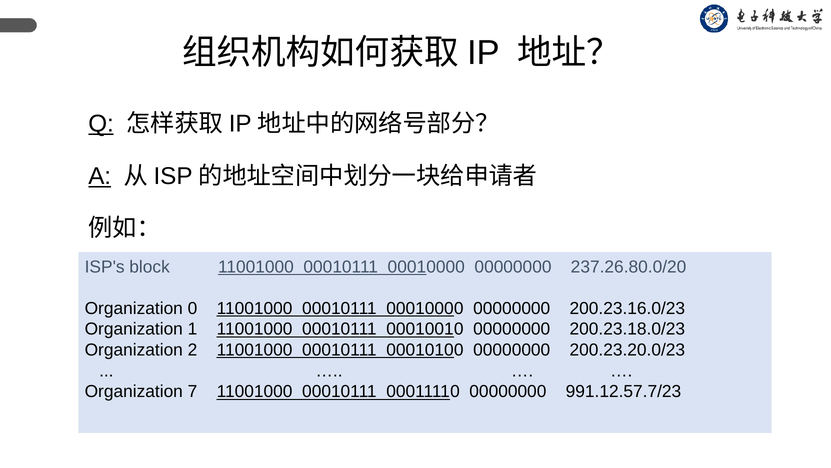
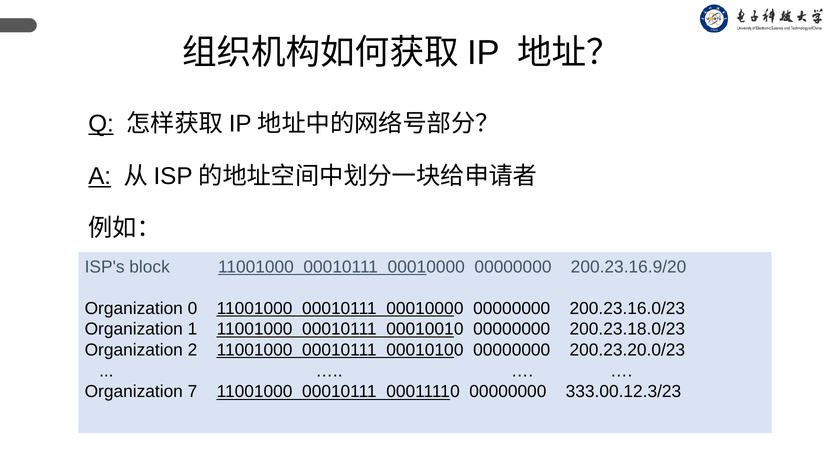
237.26.80.0/20: 237.26.80.0/20 -> 200.23.16.9/20
991.12.57.7/23: 991.12.57.7/23 -> 333.00.12.3/23
